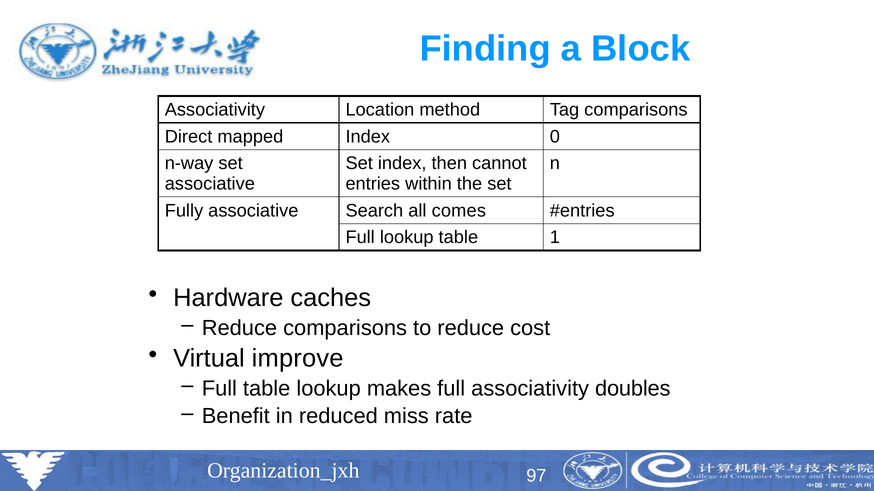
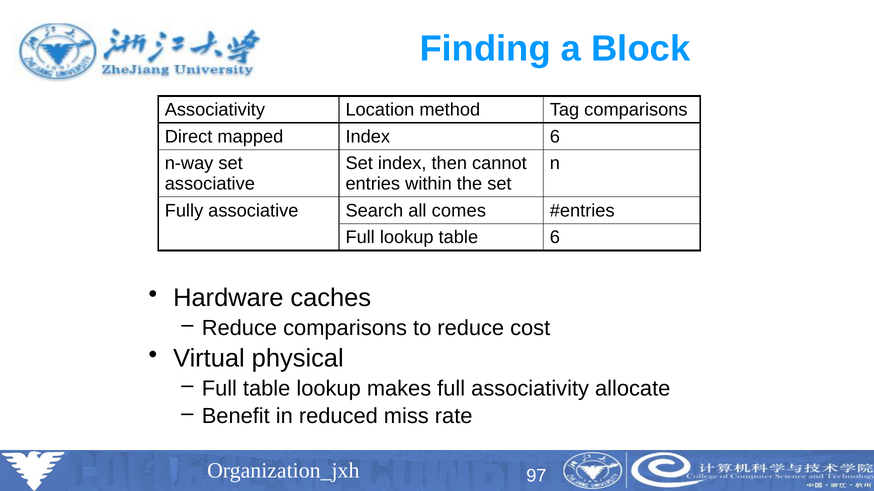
Index 0: 0 -> 6
table 1: 1 -> 6
improve: improve -> physical
doubles: doubles -> allocate
